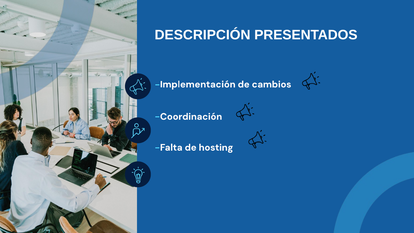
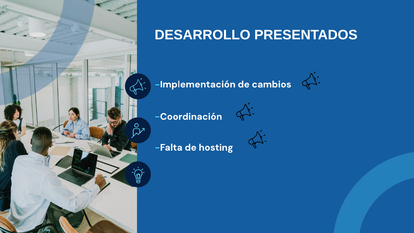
DESCRIPCIÓN: DESCRIPCIÓN -> DESARROLLO
